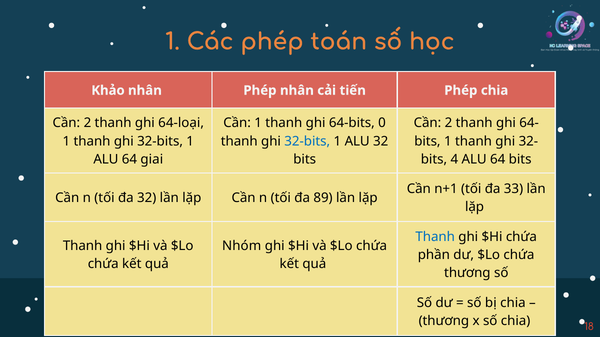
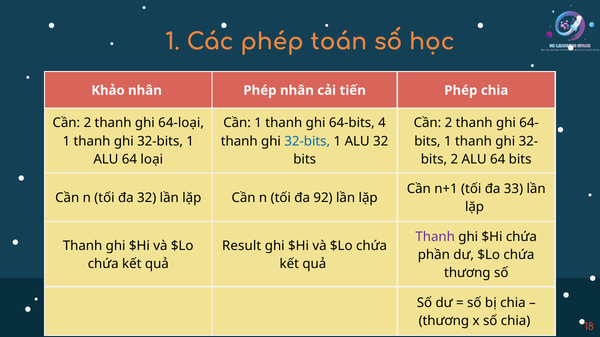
0: 0 -> 4
giai: giai -> loại
bits 4: 4 -> 2
89: 89 -> 92
Thanh at (435, 237) colour: blue -> purple
Nhóm: Nhóm -> Result
